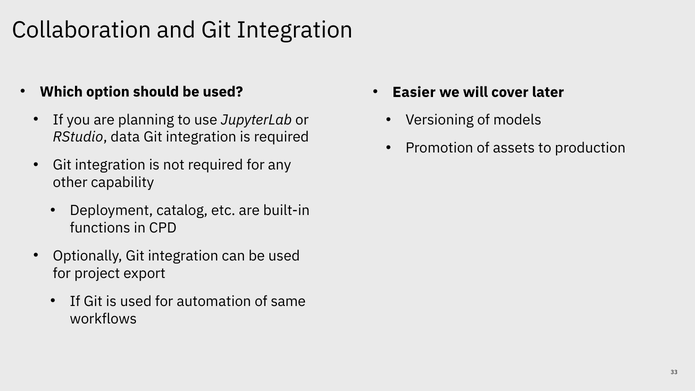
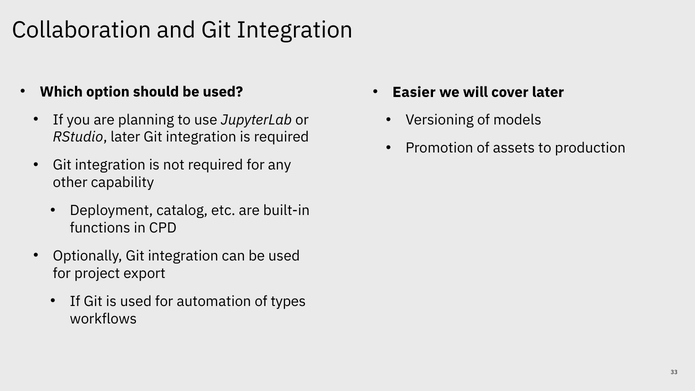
RStudio data: data -> later
same: same -> types
